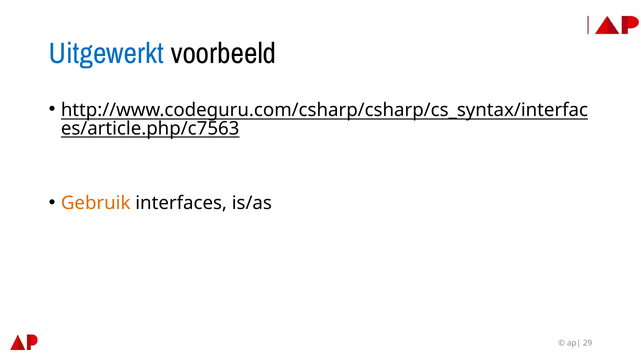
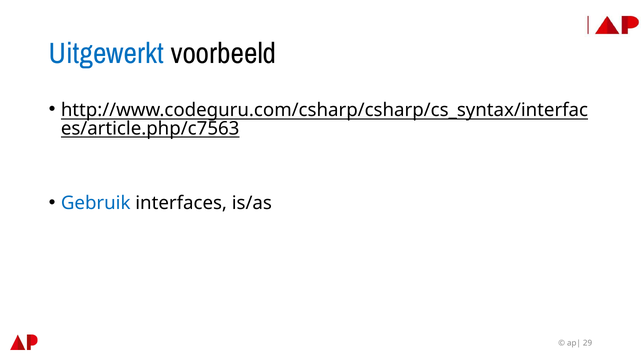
Gebruik colour: orange -> blue
